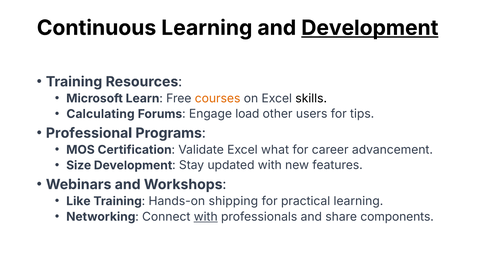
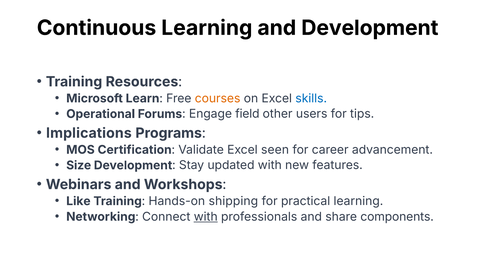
Development at (370, 28) underline: present -> none
skills colour: black -> blue
Calculating: Calculating -> Operational
load: load -> field
Professional: Professional -> Implications
what: what -> seen
